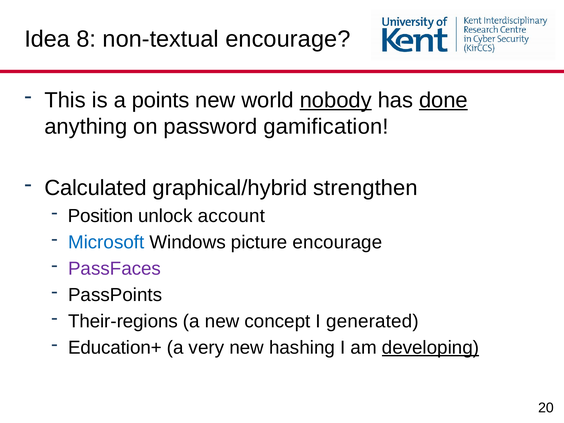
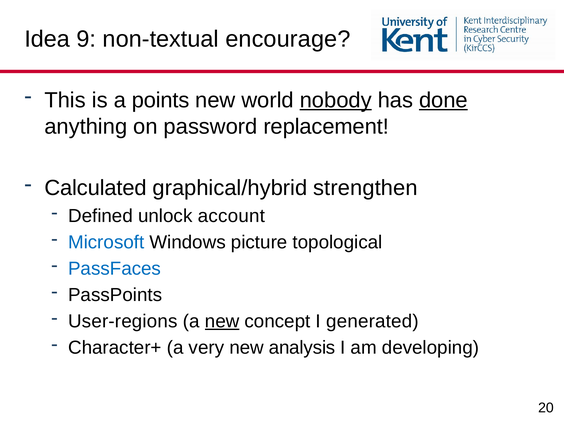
8: 8 -> 9
gamification: gamification -> replacement
Position: Position -> Defined
picture encourage: encourage -> topological
PassFaces colour: purple -> blue
Their-regions: Their-regions -> User-regions
new at (222, 321) underline: none -> present
Education+: Education+ -> Character+
hashing: hashing -> analysis
developing underline: present -> none
